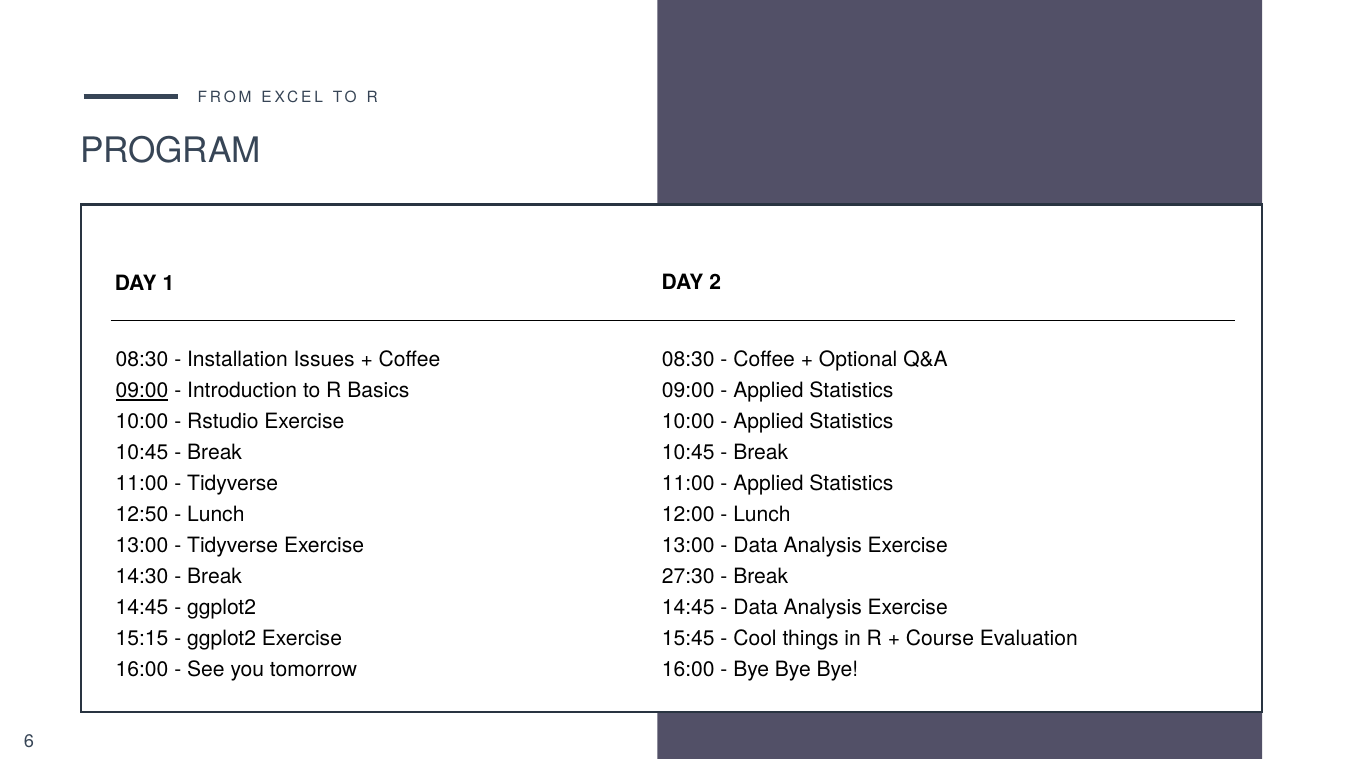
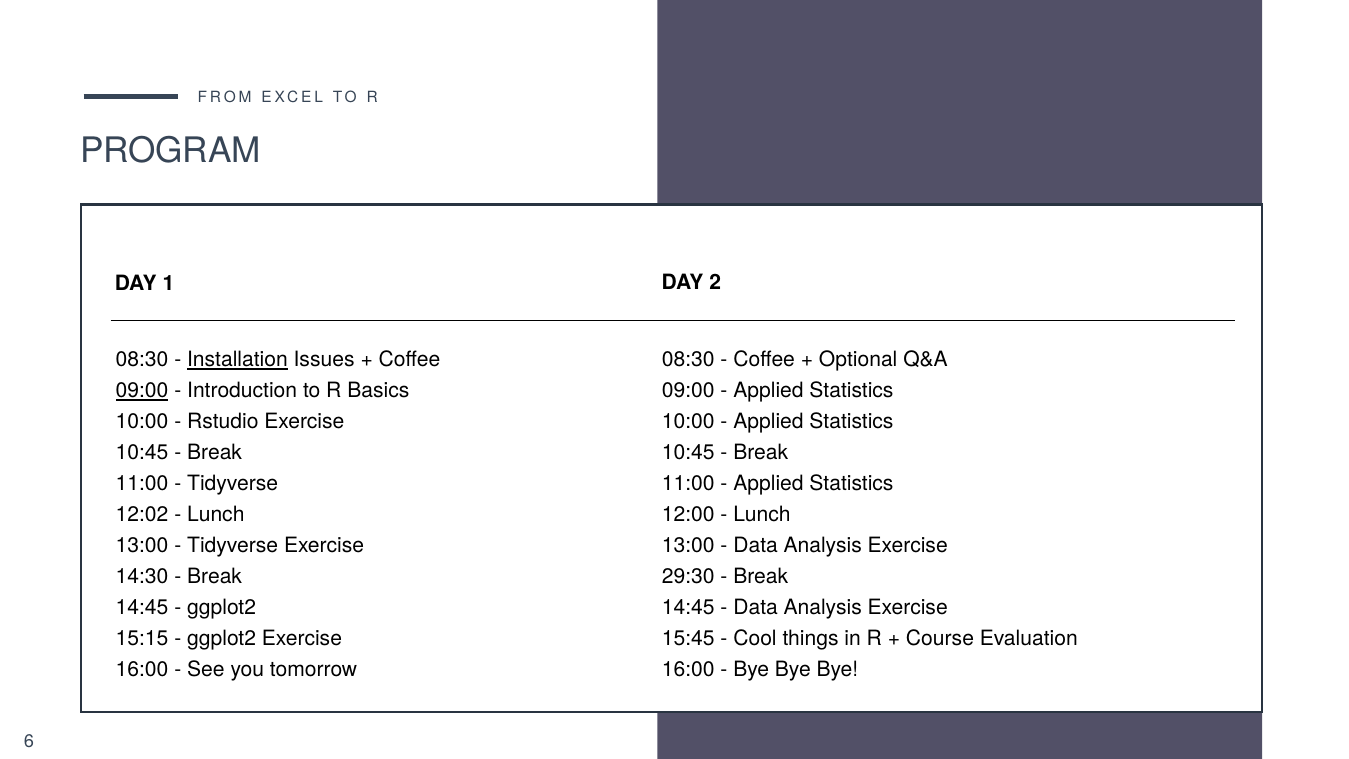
Installation underline: none -> present
12:50: 12:50 -> 12:02
27:30: 27:30 -> 29:30
